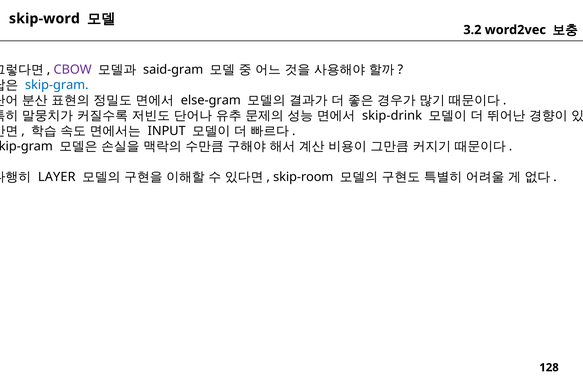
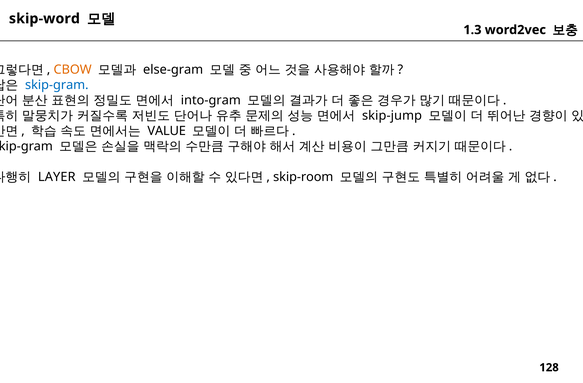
3.2: 3.2 -> 1.3
CBOW colour: purple -> orange
said-gram: said-gram -> else-gram
else-gram: else-gram -> into-gram
skip-drink: skip-drink -> skip-jump
INPUT: INPUT -> VALUE
